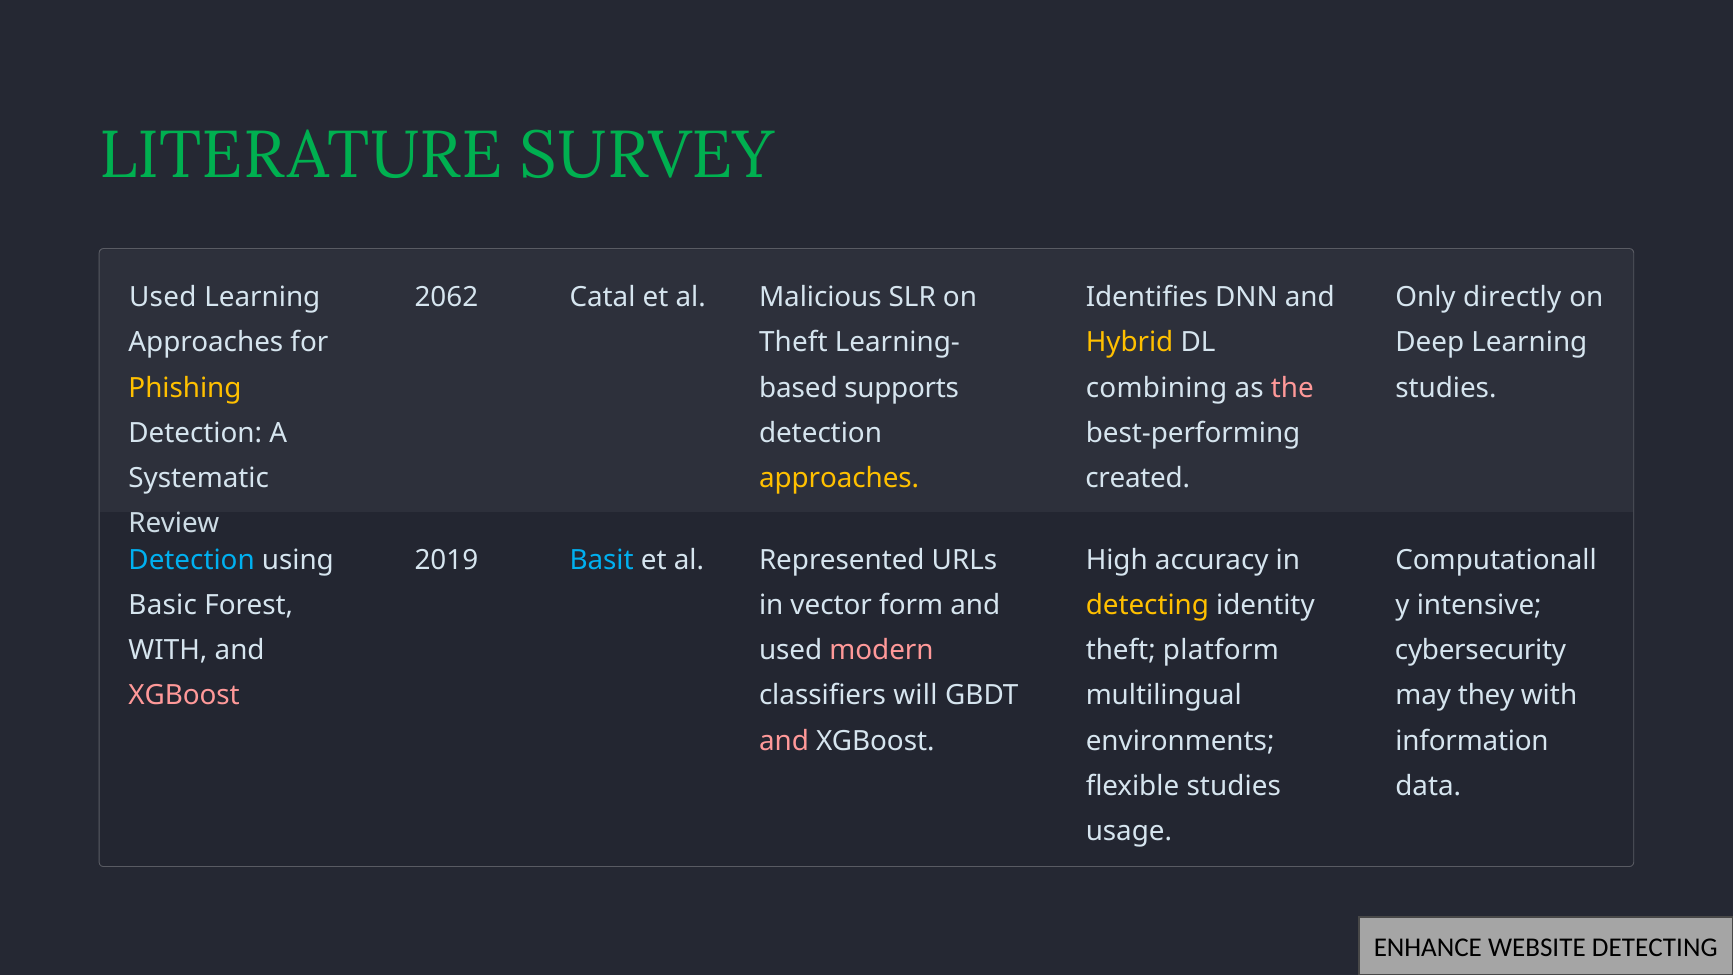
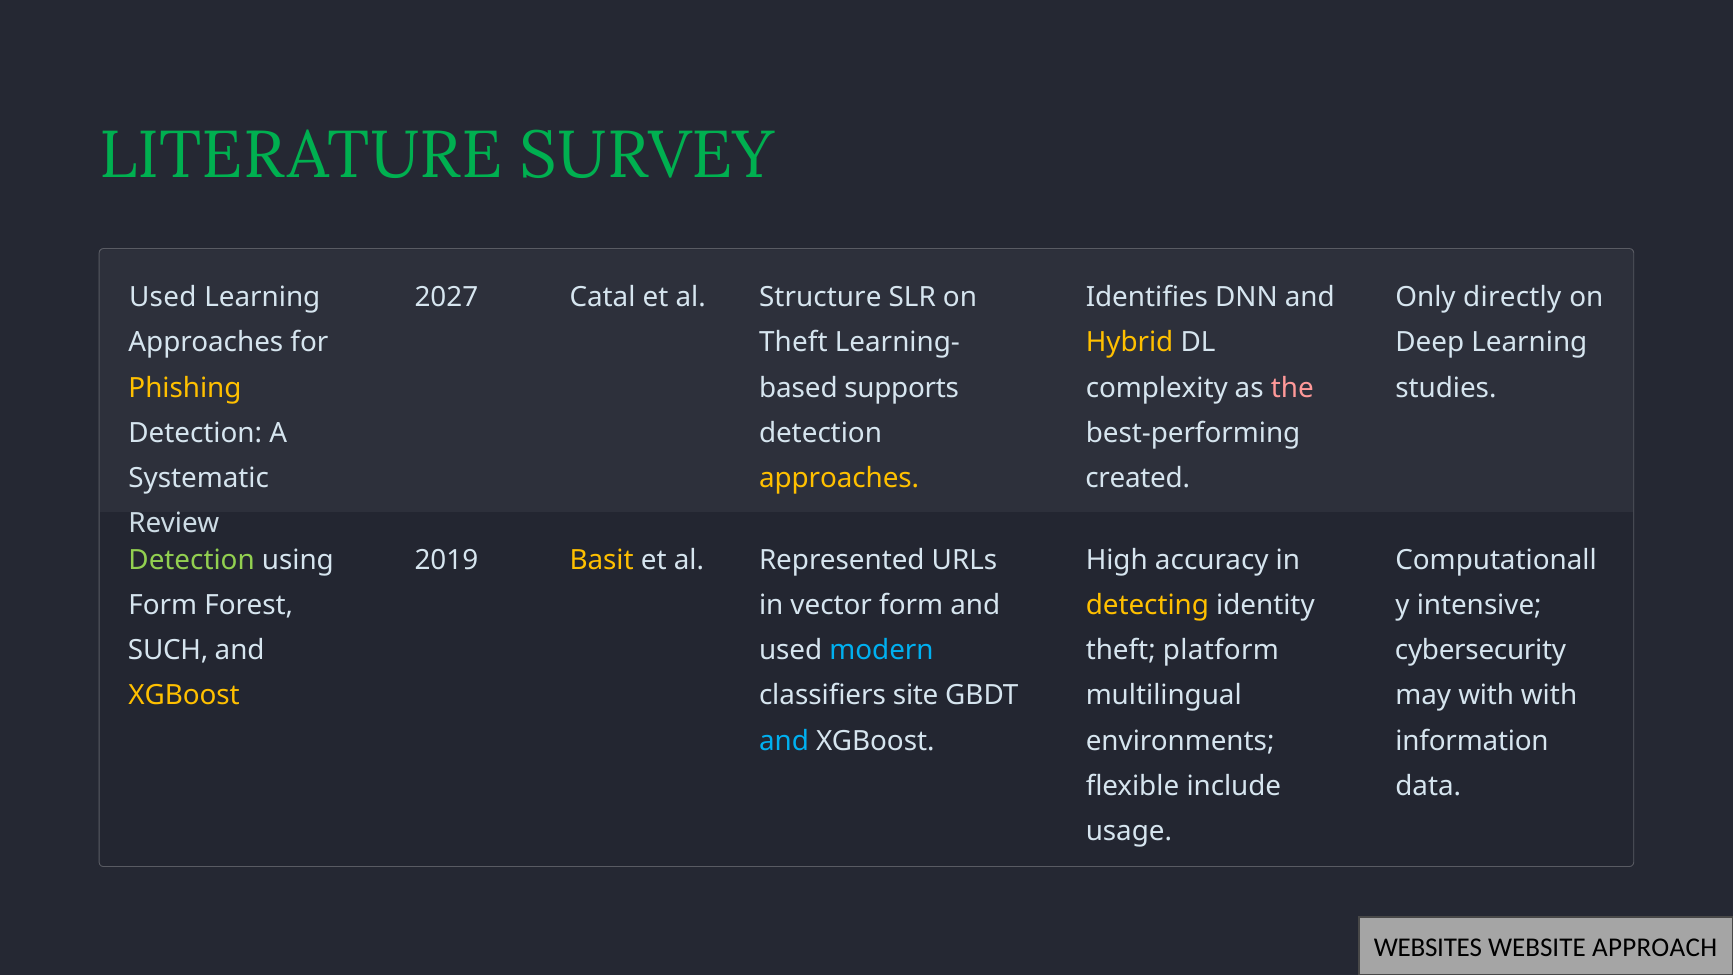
2062: 2062 -> 2027
Malicious: Malicious -> Structure
combining: combining -> complexity
Detection at (192, 560) colour: light blue -> light green
Basit colour: light blue -> yellow
Basic at (163, 605): Basic -> Form
WITH at (168, 651): WITH -> SUCH
modern colour: pink -> light blue
XGBoost at (184, 696) colour: pink -> yellow
will: will -> site
may they: they -> with
and at (784, 741) colour: pink -> light blue
flexible studies: studies -> include
ENHANCE: ENHANCE -> WEBSITES
WEBSITE DETECTING: DETECTING -> APPROACH
